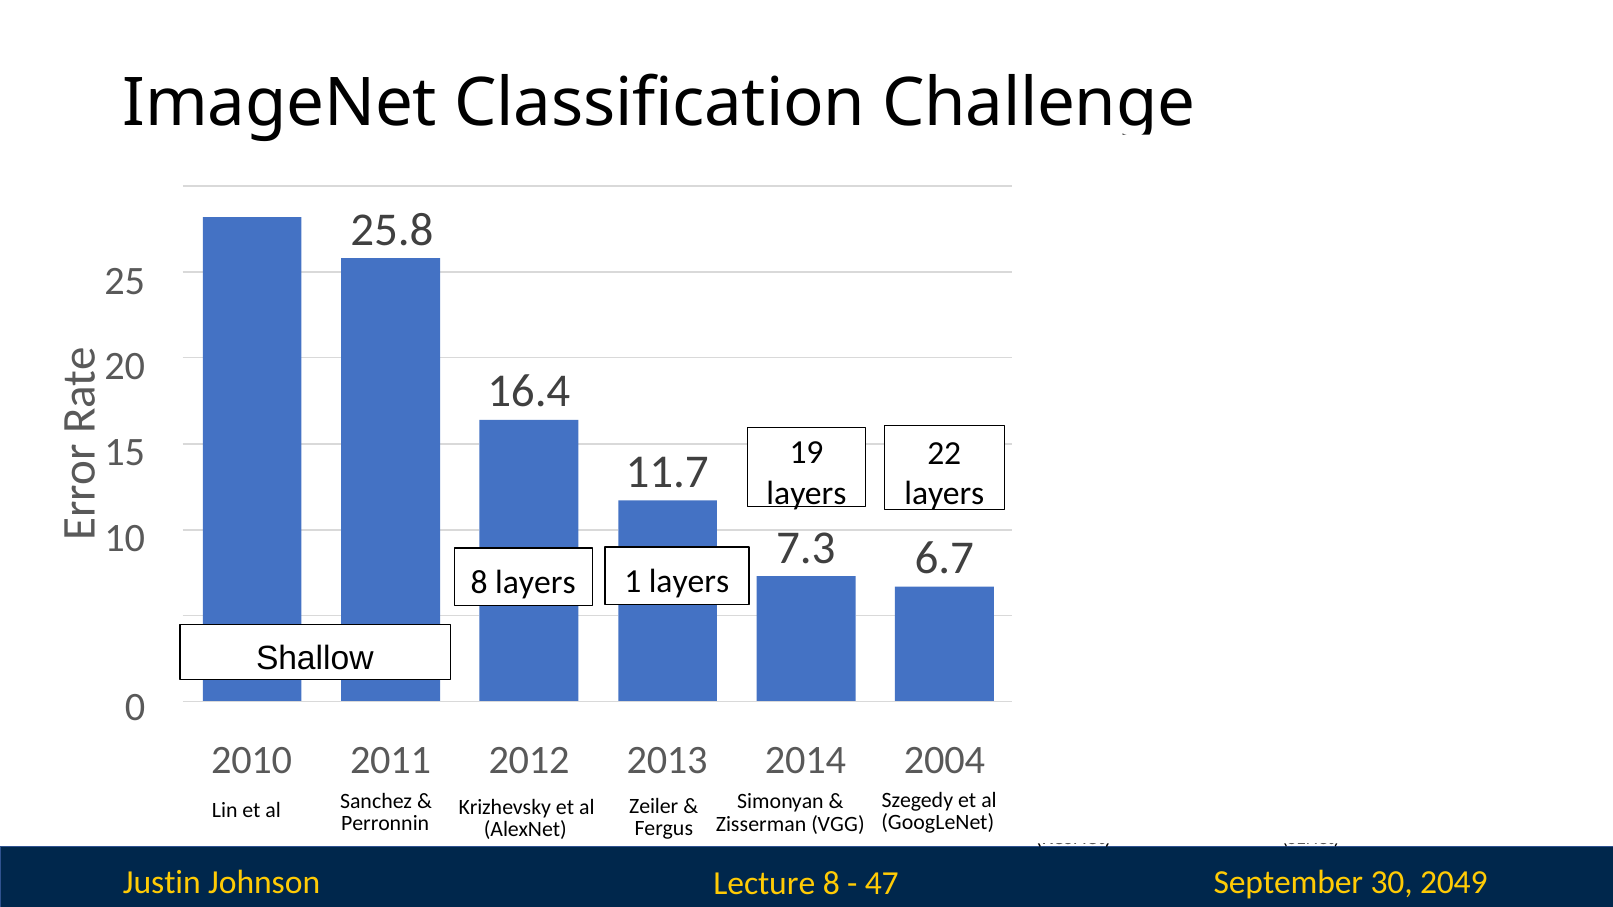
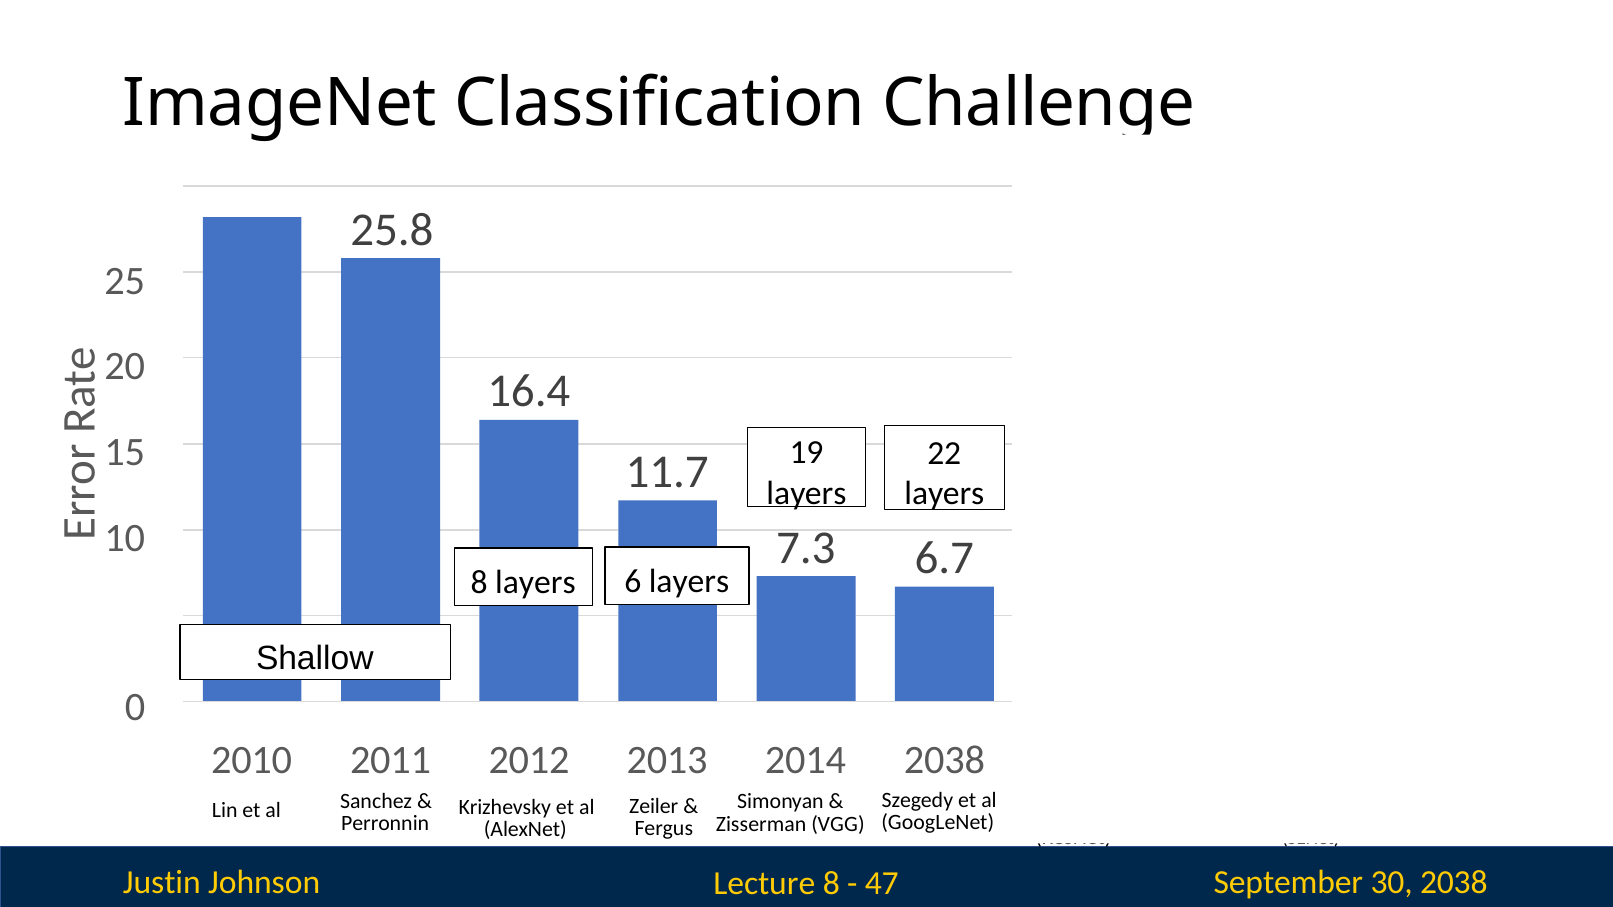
1: 1 -> 6
2004 at (945, 760): 2004 -> 2038
30 2049: 2049 -> 2038
